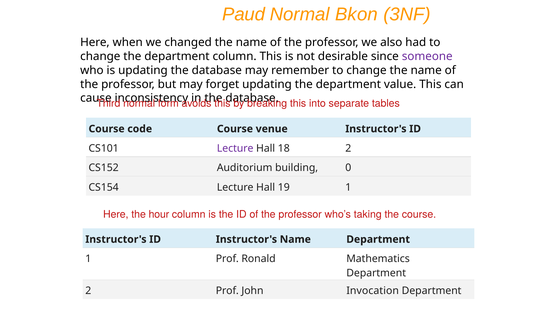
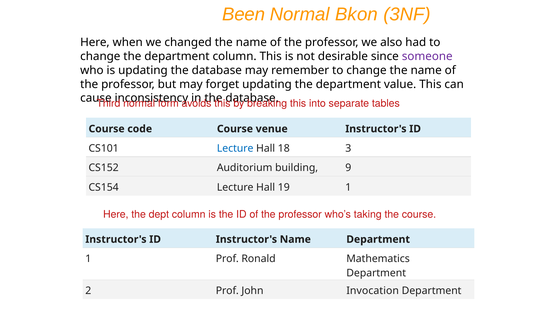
Paud: Paud -> Been
Lecture at (235, 148) colour: purple -> blue
18 2: 2 -> 3
0: 0 -> 9
hour: hour -> dept
